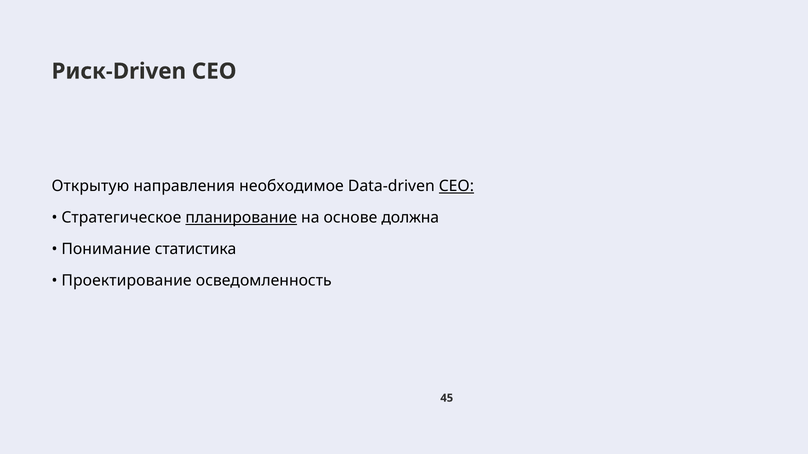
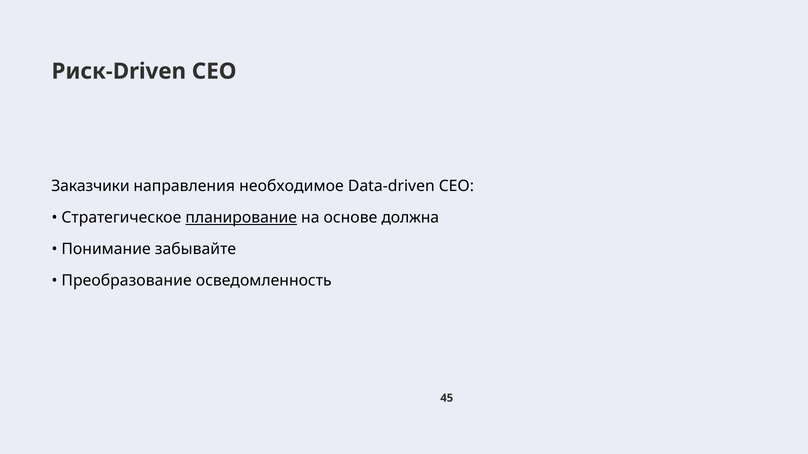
Открытую: Открытую -> Заказчики
CEO at (456, 186) underline: present -> none
статистика: статистика -> забывайте
Проектирование: Проектирование -> Преобразование
